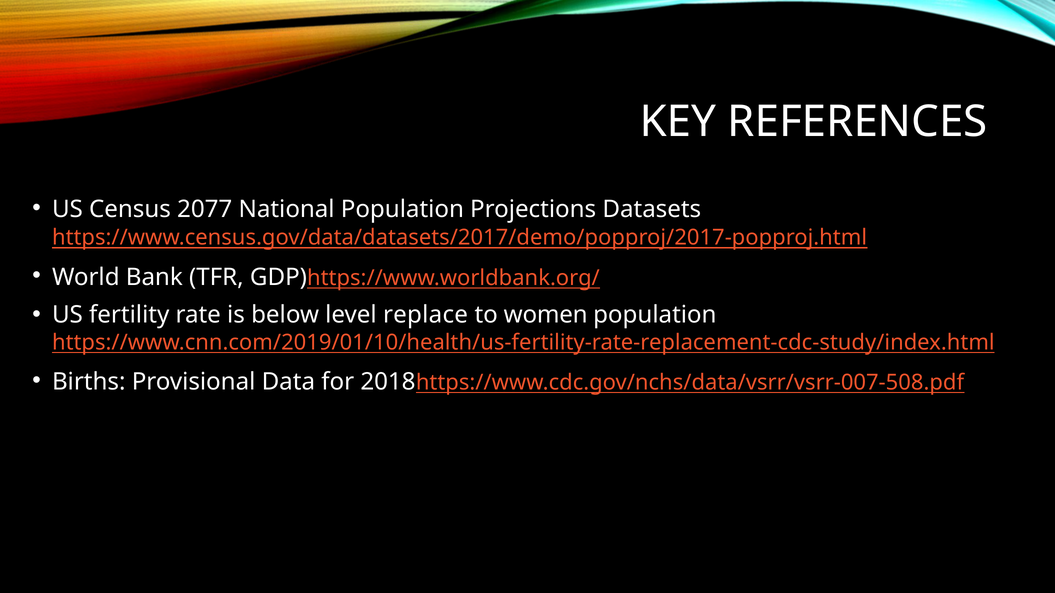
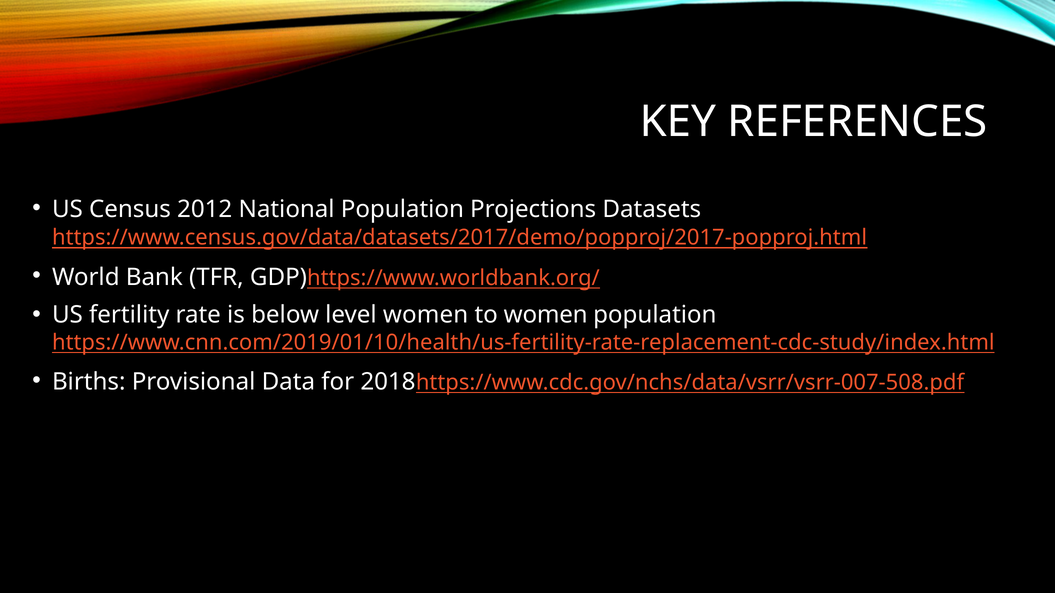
2077: 2077 -> 2012
level replace: replace -> women
